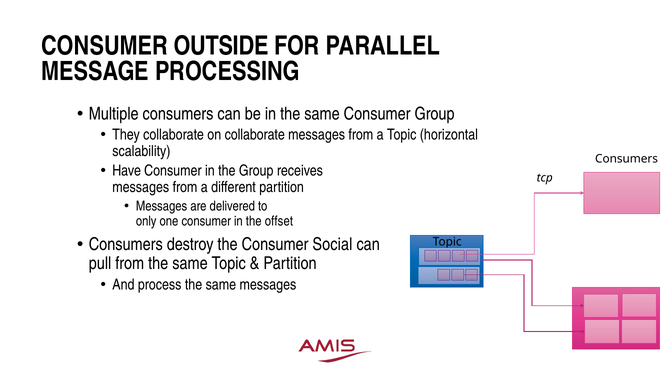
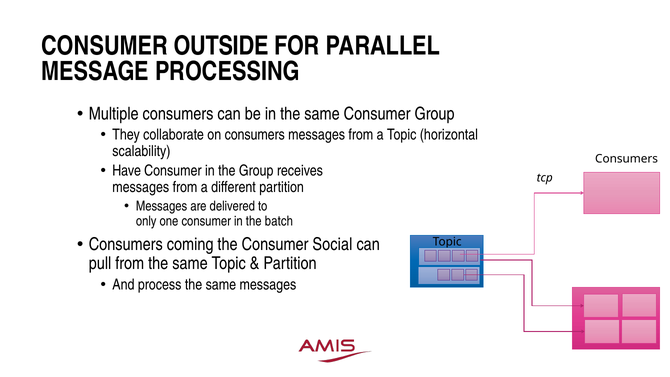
on collaborate: collaborate -> consumers
offset: offset -> batch
destroy: destroy -> coming
